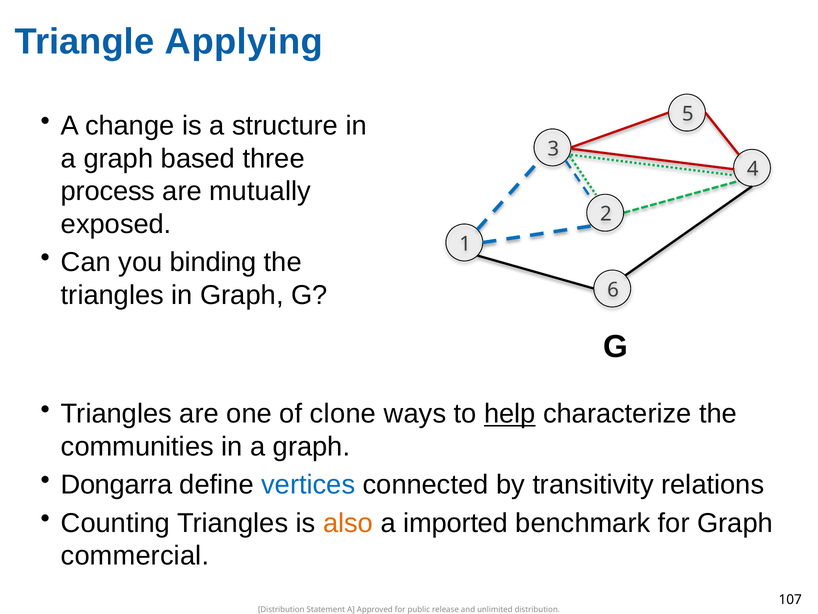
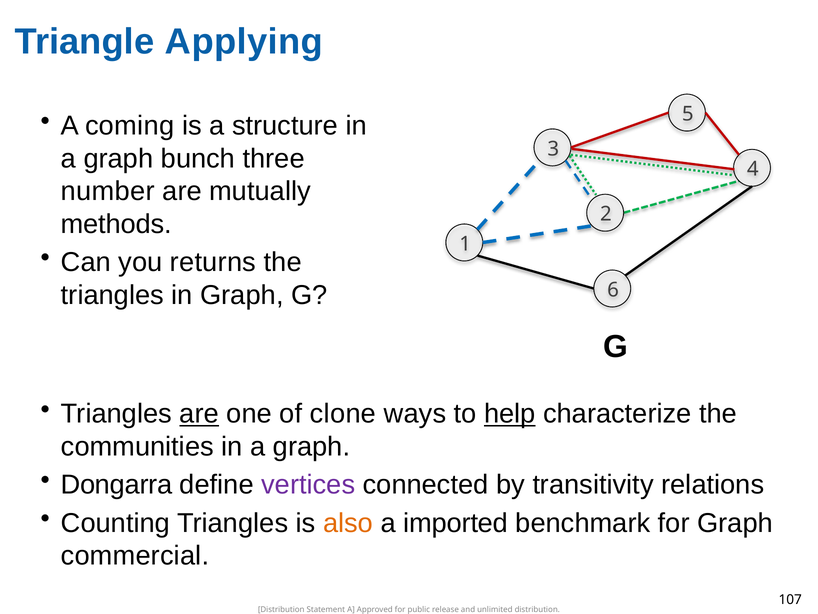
change: change -> coming
based: based -> bunch
process: process -> number
exposed: exposed -> methods
binding: binding -> returns
are at (199, 414) underline: none -> present
vertices colour: blue -> purple
